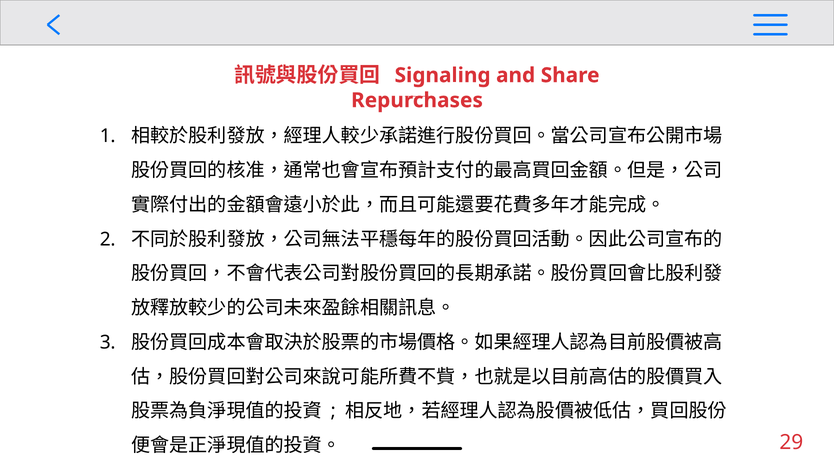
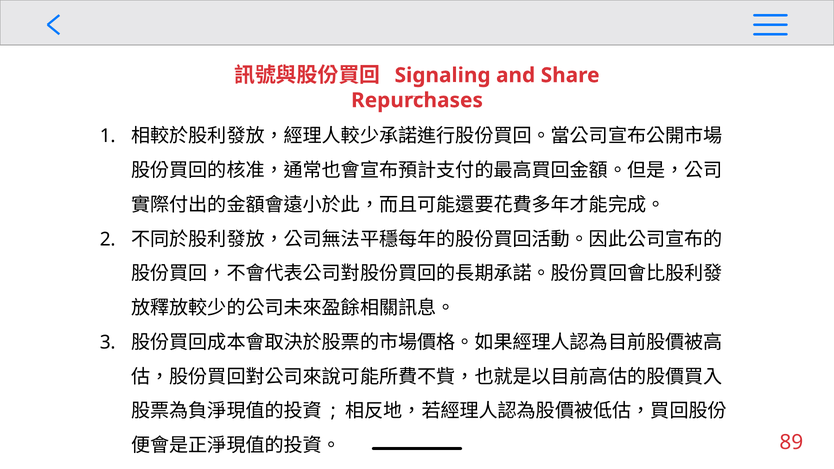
29: 29 -> 89
